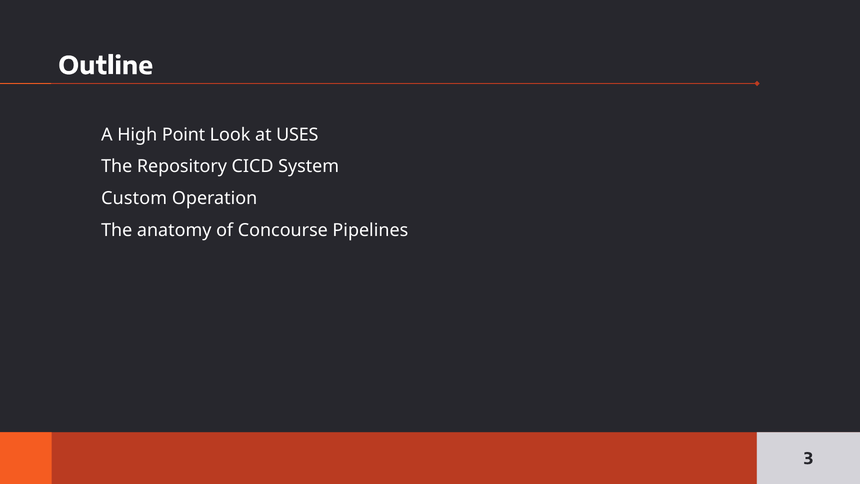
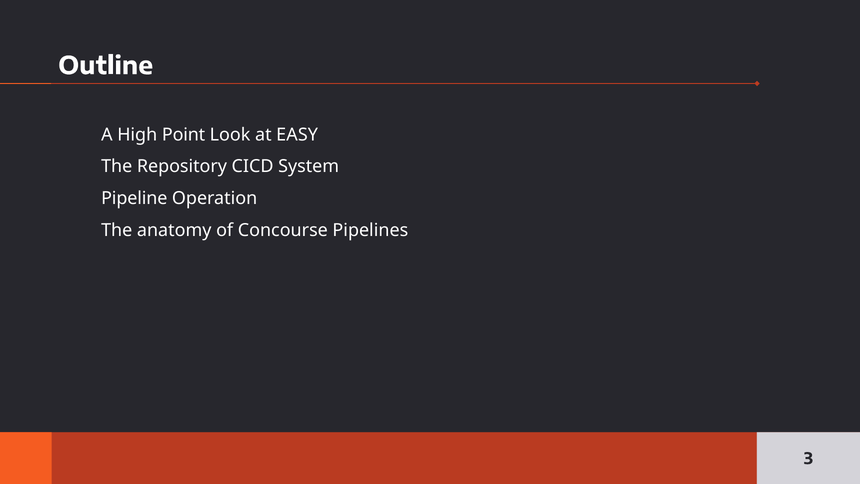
USES: USES -> EASY
Custom: Custom -> Pipeline
